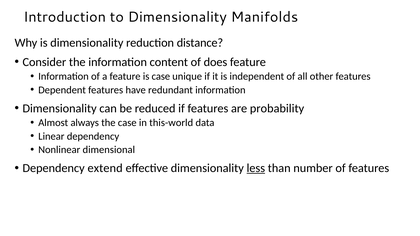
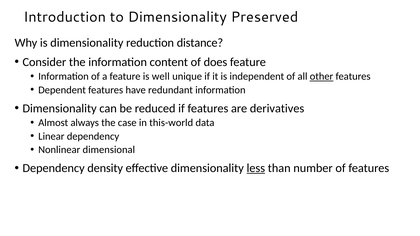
Manifolds: Manifolds -> Preserved
is case: case -> well
other underline: none -> present
probability: probability -> derivatives
extend: extend -> density
